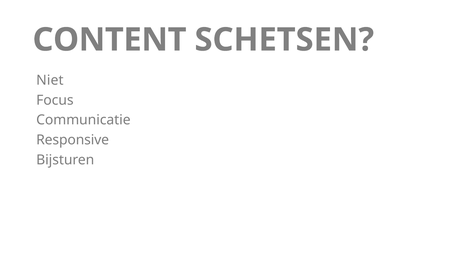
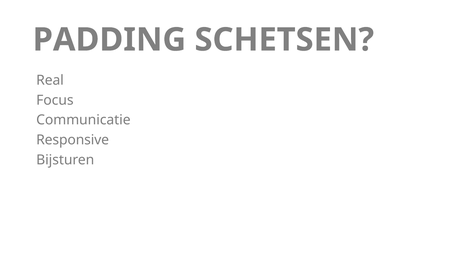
CONTENT: CONTENT -> PADDING
Niet: Niet -> Real
